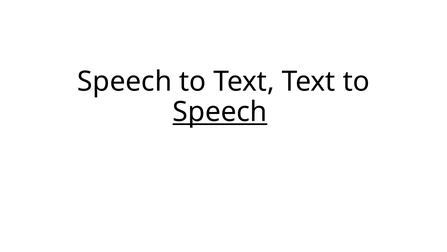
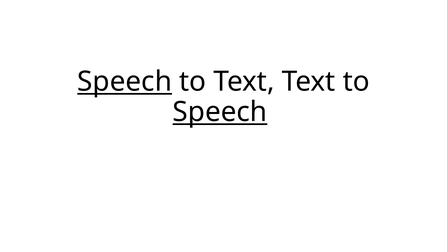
Speech at (125, 82) underline: none -> present
